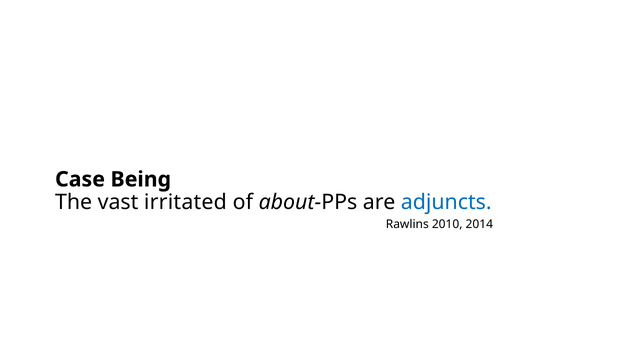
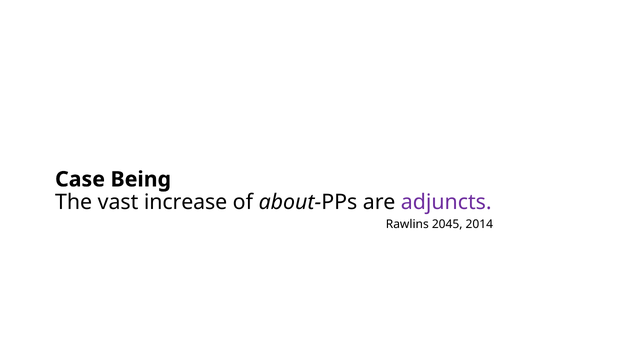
irritated: irritated -> increase
adjuncts colour: blue -> purple
2010: 2010 -> 2045
